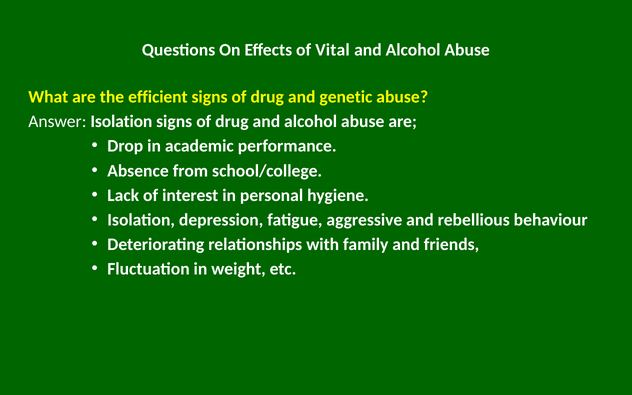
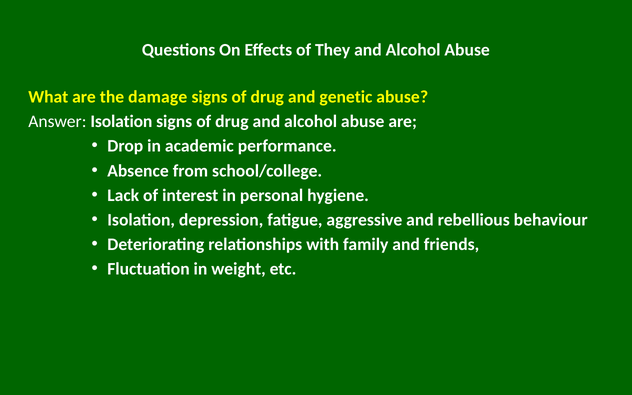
Vital: Vital -> They
efficient: efficient -> damage
